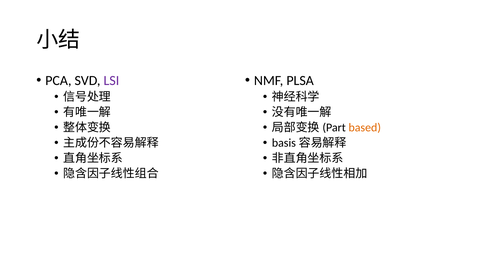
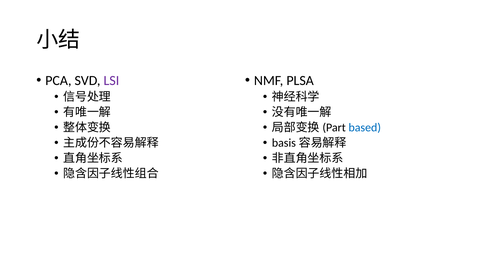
based colour: orange -> blue
